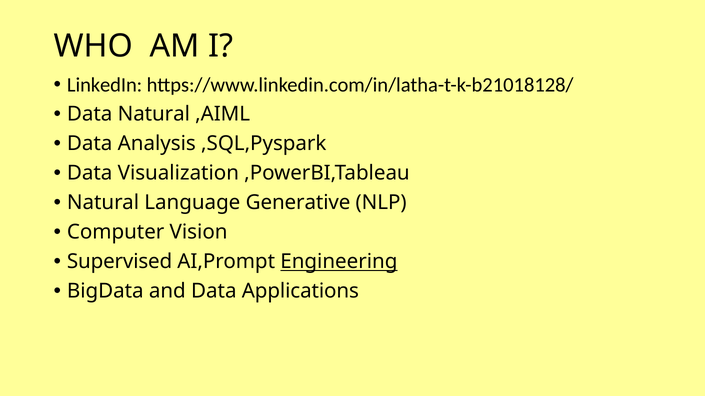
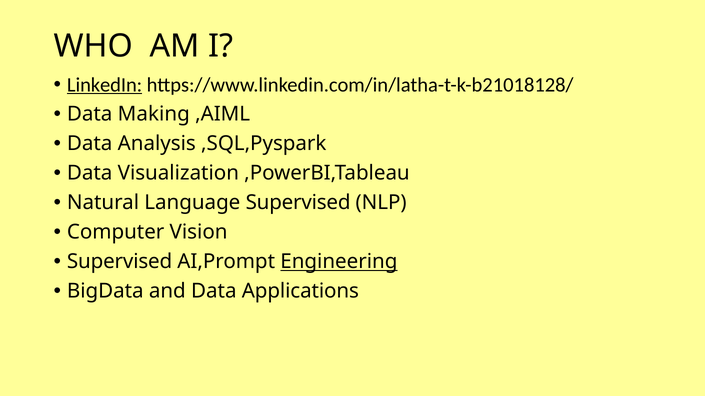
LinkedIn underline: none -> present
Data Natural: Natural -> Making
Language Generative: Generative -> Supervised
